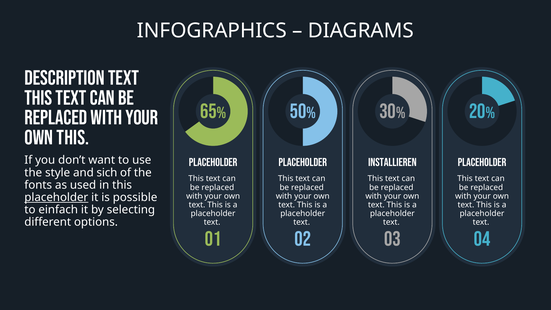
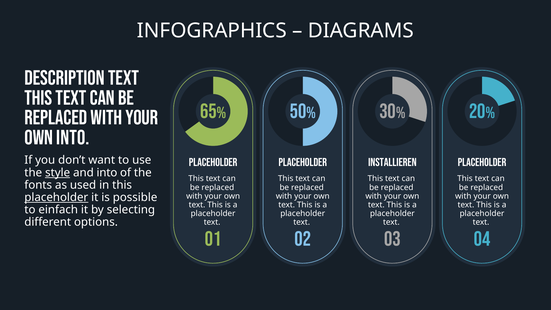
own this: this -> into
style underline: none -> present
and sich: sich -> into
